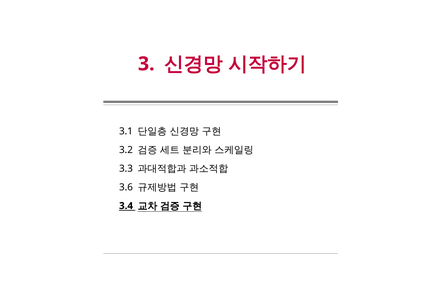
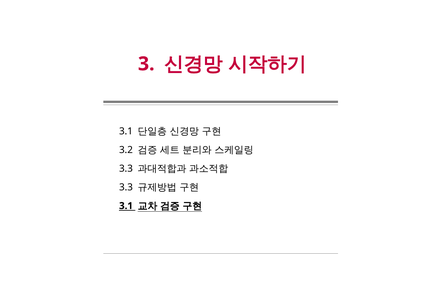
3.6 at (126, 187): 3.6 -> 3.3
3.4 at (126, 206): 3.4 -> 3.1
